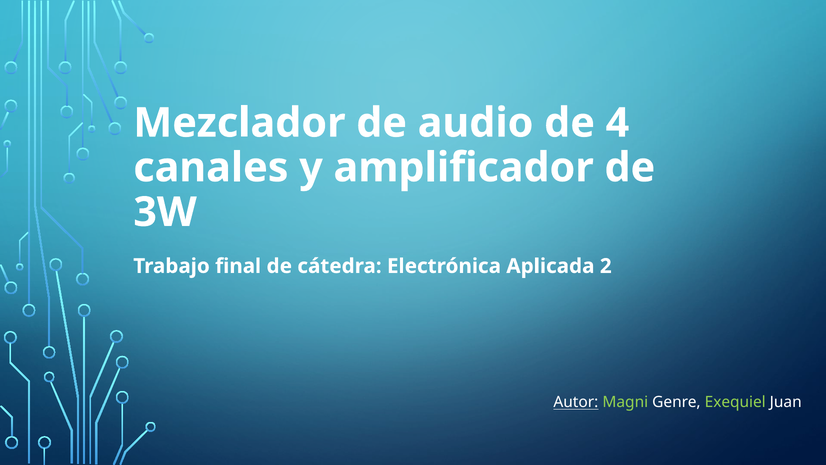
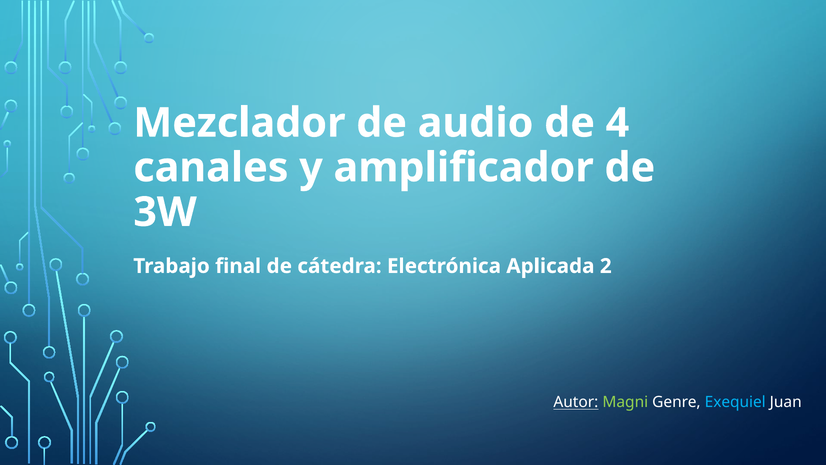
Exequiel colour: light green -> light blue
